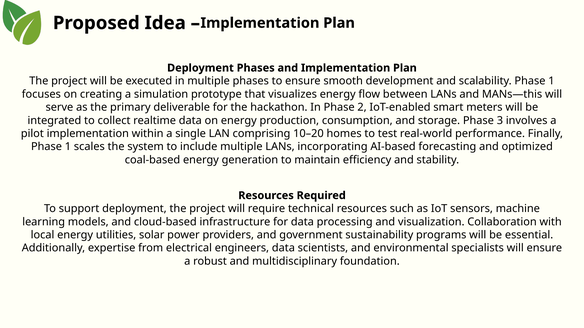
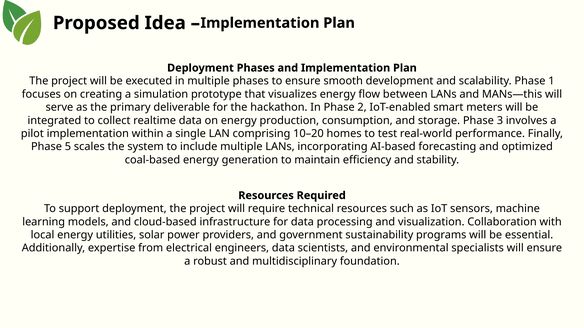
1 at (68, 147): 1 -> 5
